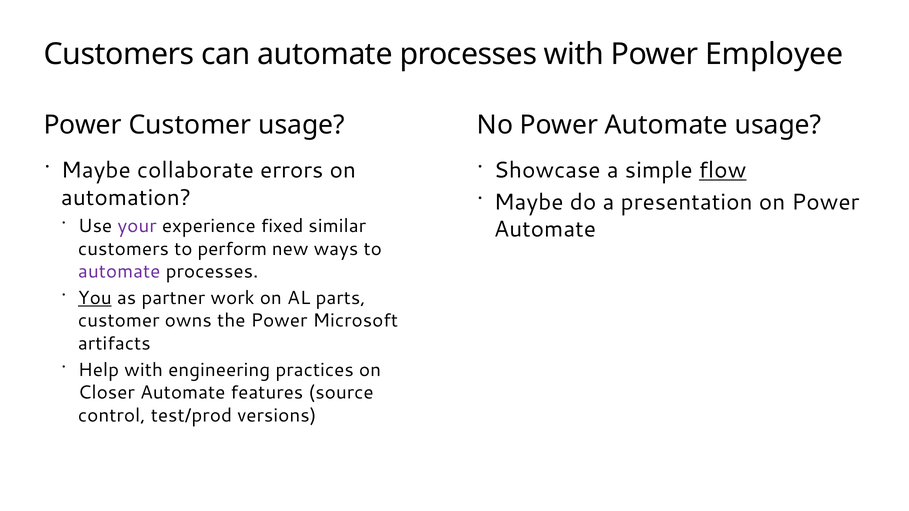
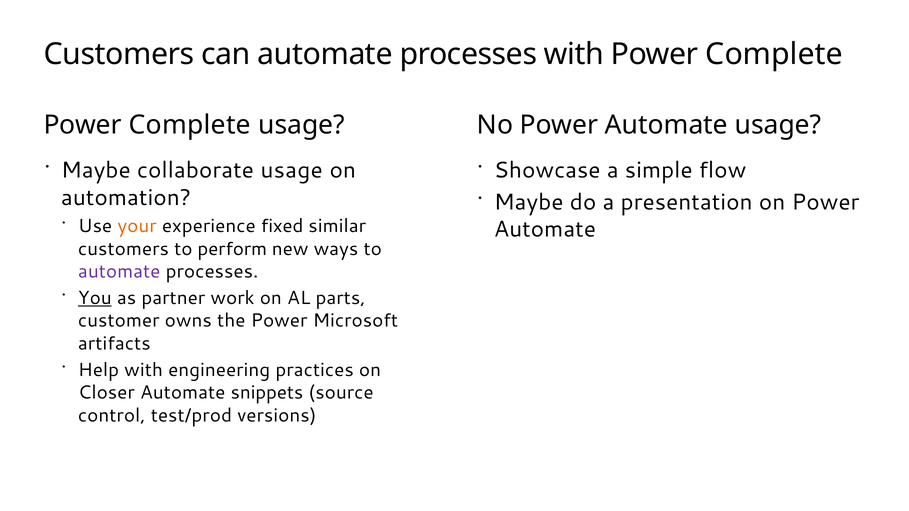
with Power Employee: Employee -> Complete
Customer at (190, 125): Customer -> Complete
collaborate errors: errors -> usage
flow underline: present -> none
your colour: purple -> orange
features: features -> snippets
